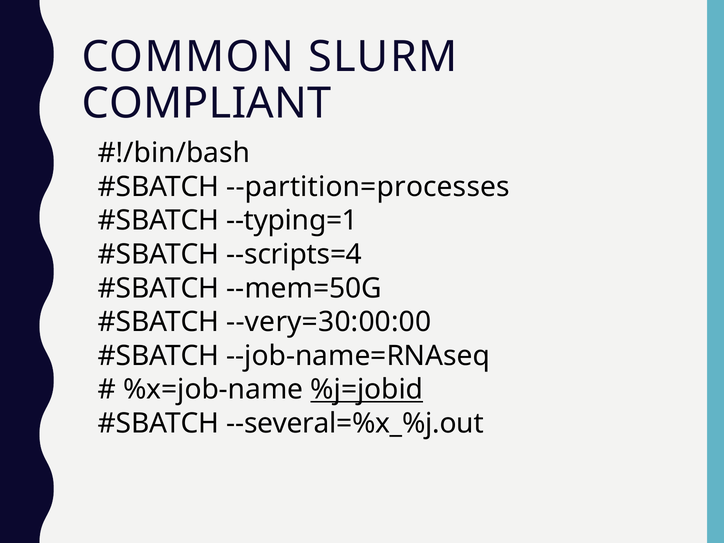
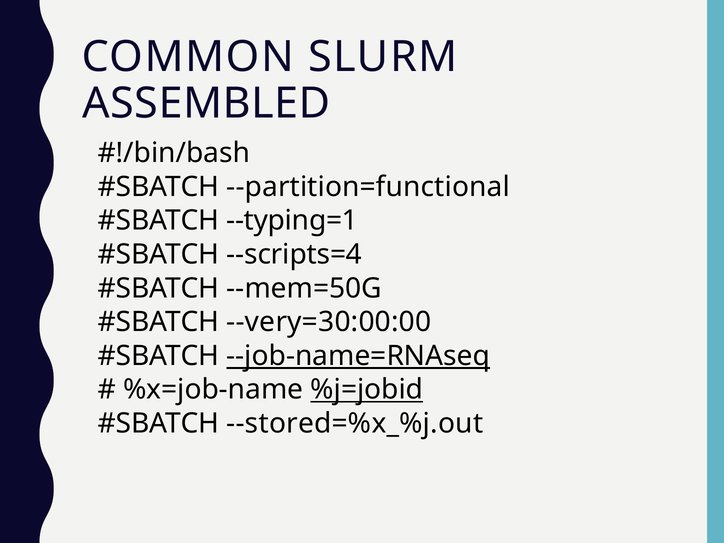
COMPLIANT: COMPLIANT -> ASSEMBLED
--partition=processes: --partition=processes -> --partition=functional
--job-name=RNAseq underline: none -> present
--several=%x_%j.out: --several=%x_%j.out -> --stored=%x_%j.out
